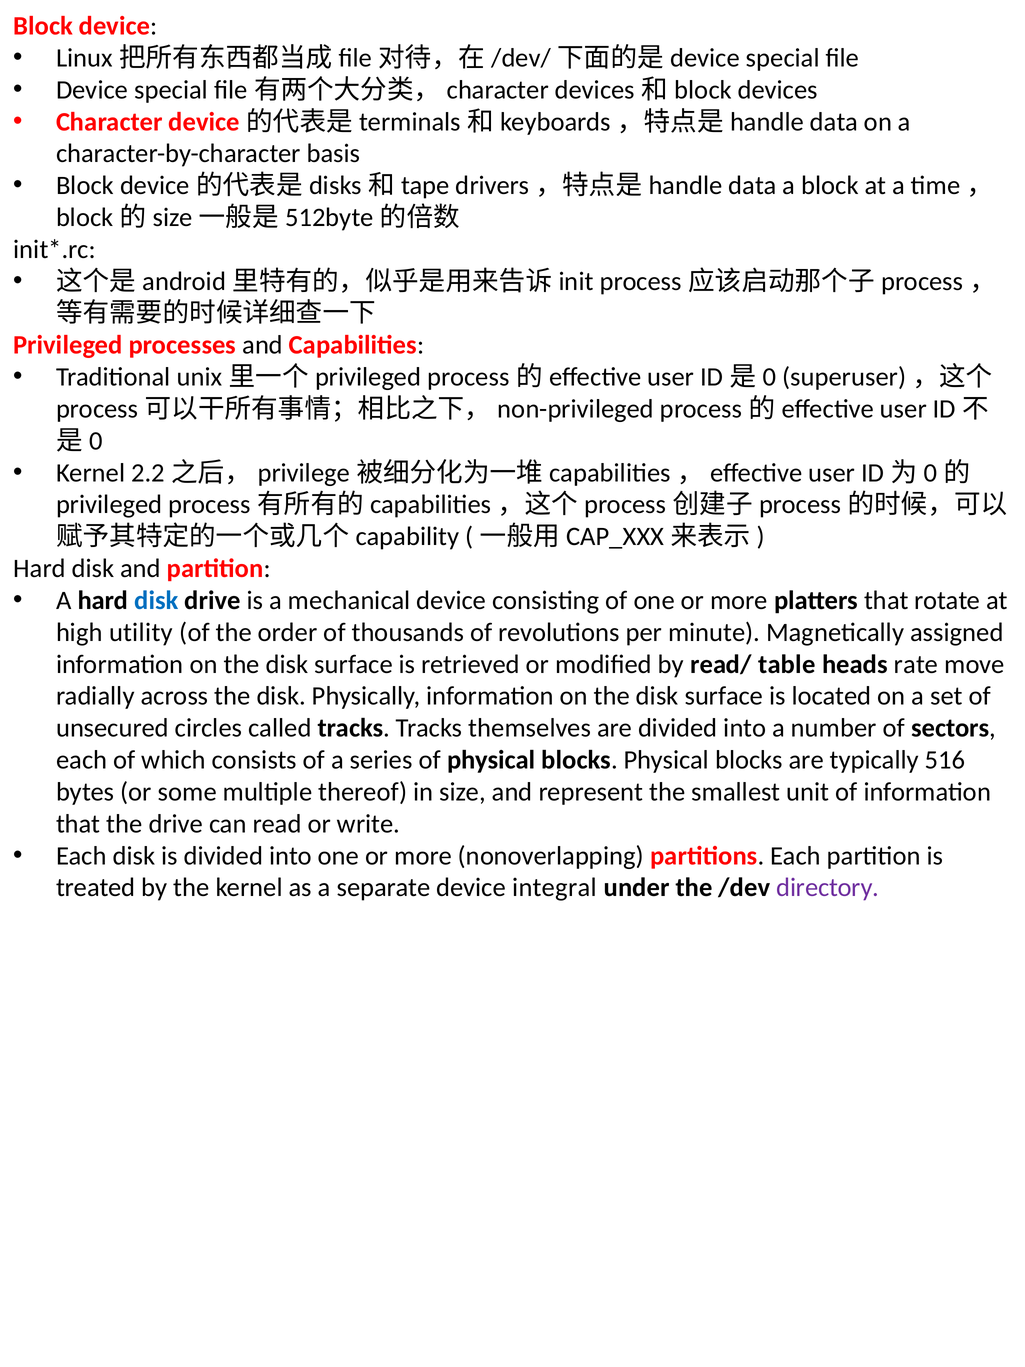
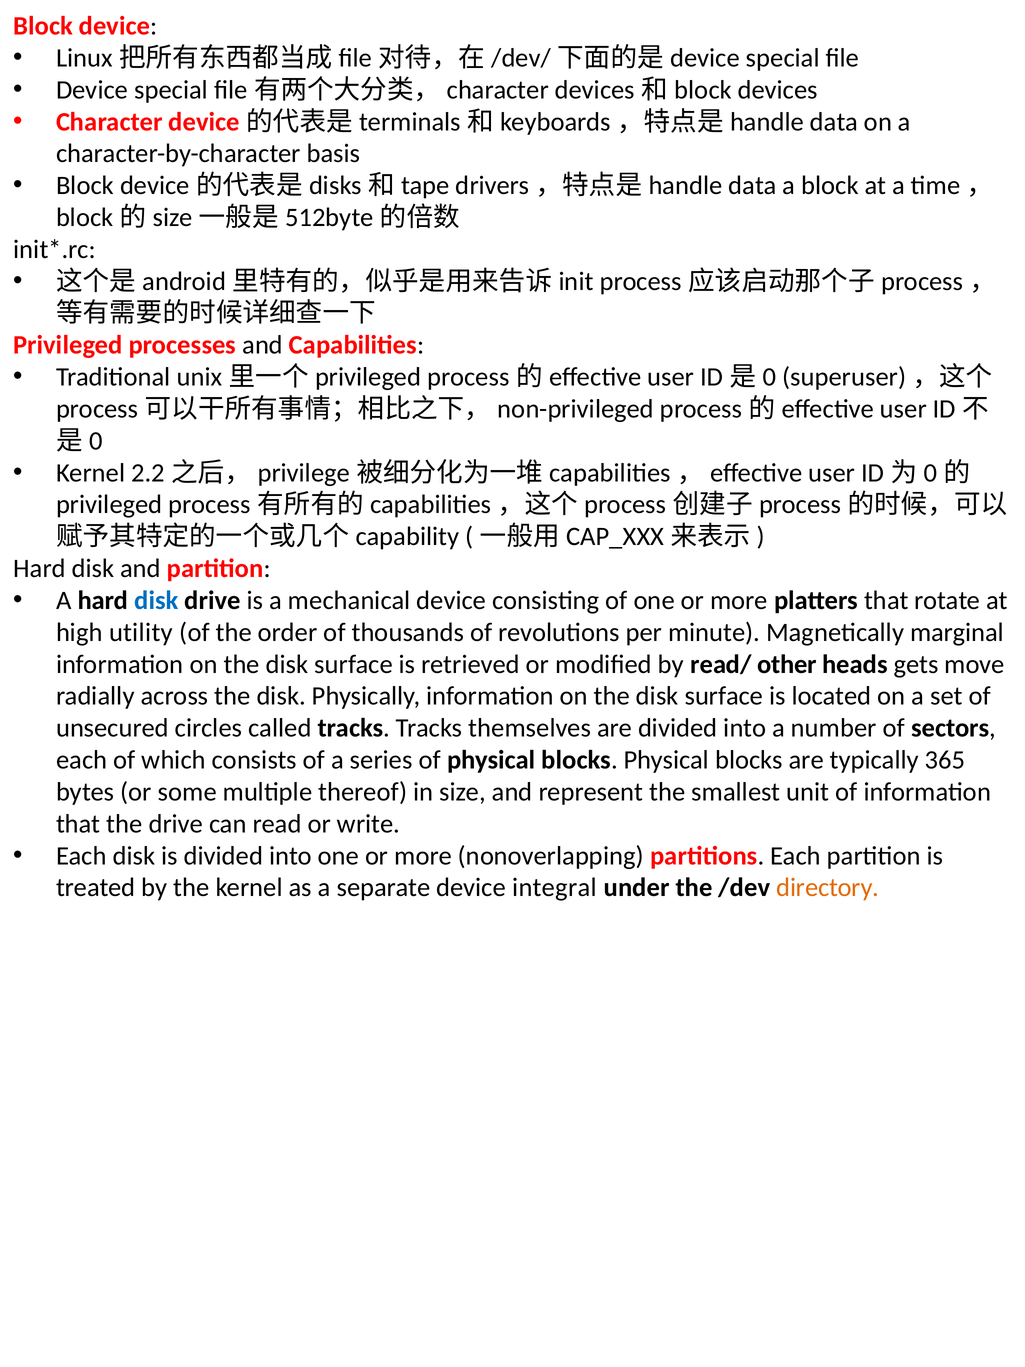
assigned: assigned -> marginal
table: table -> other
rate: rate -> gets
516: 516 -> 365
directory colour: purple -> orange
